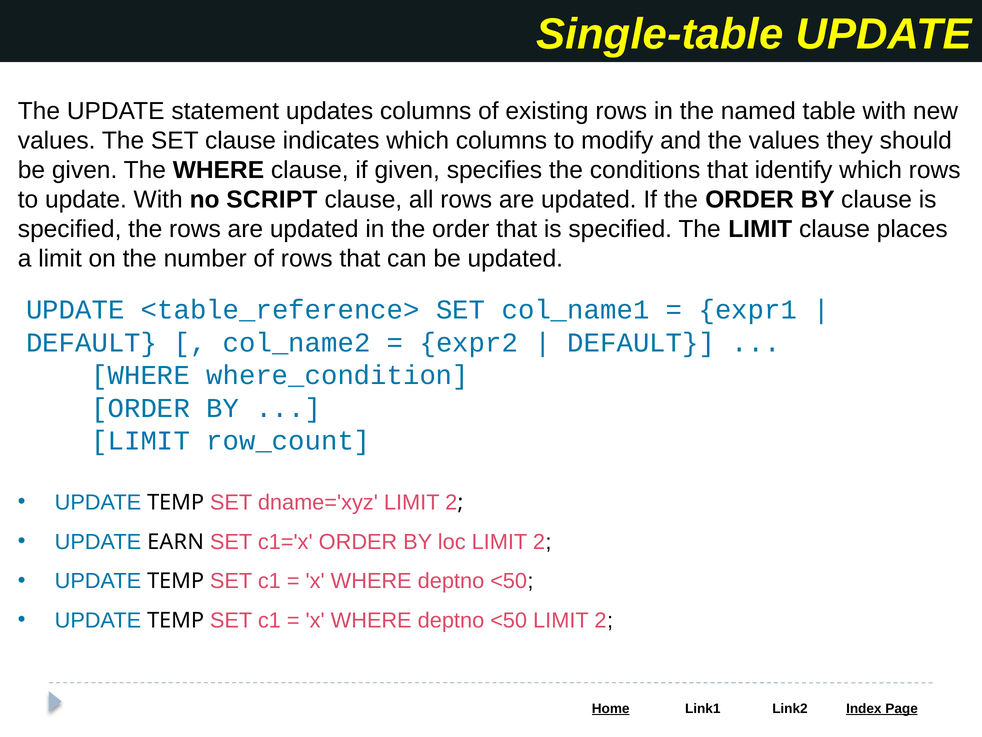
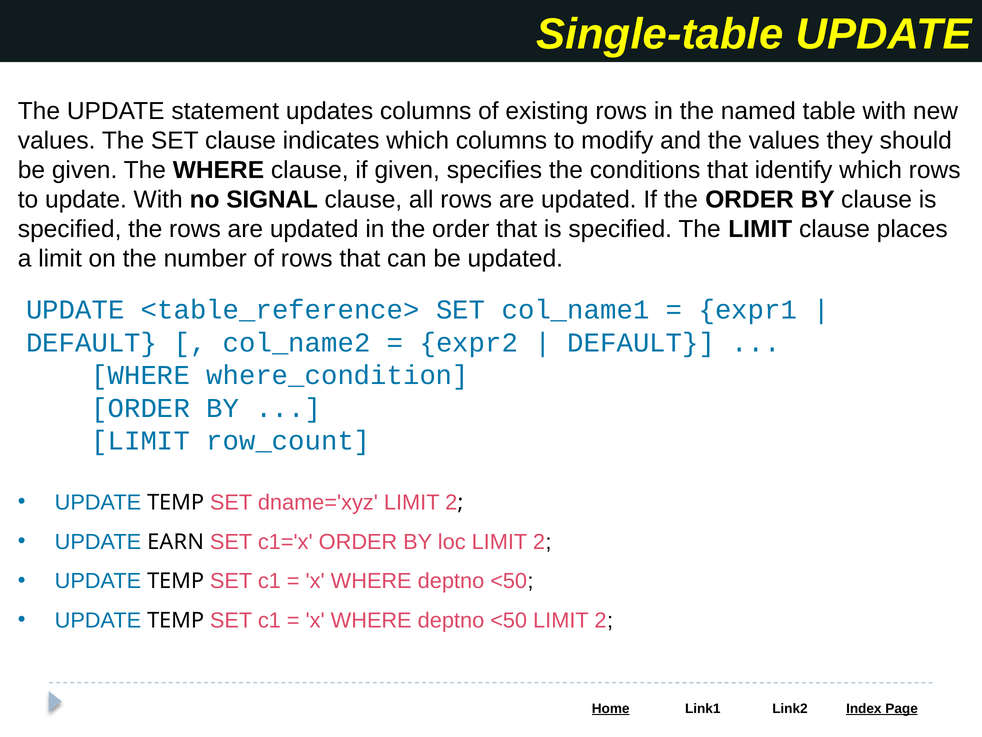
SCRIPT: SCRIPT -> SIGNAL
